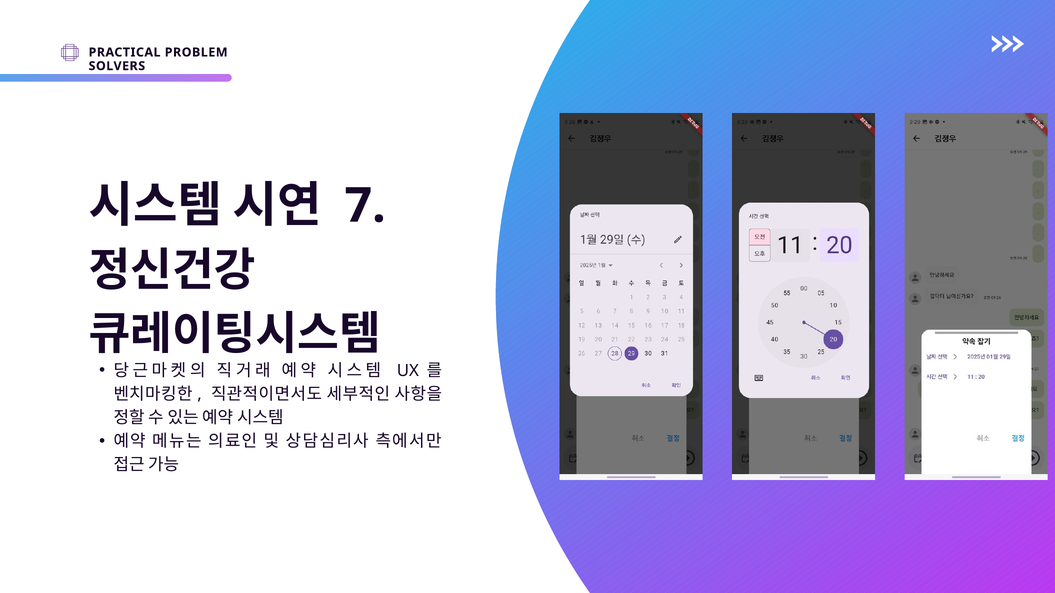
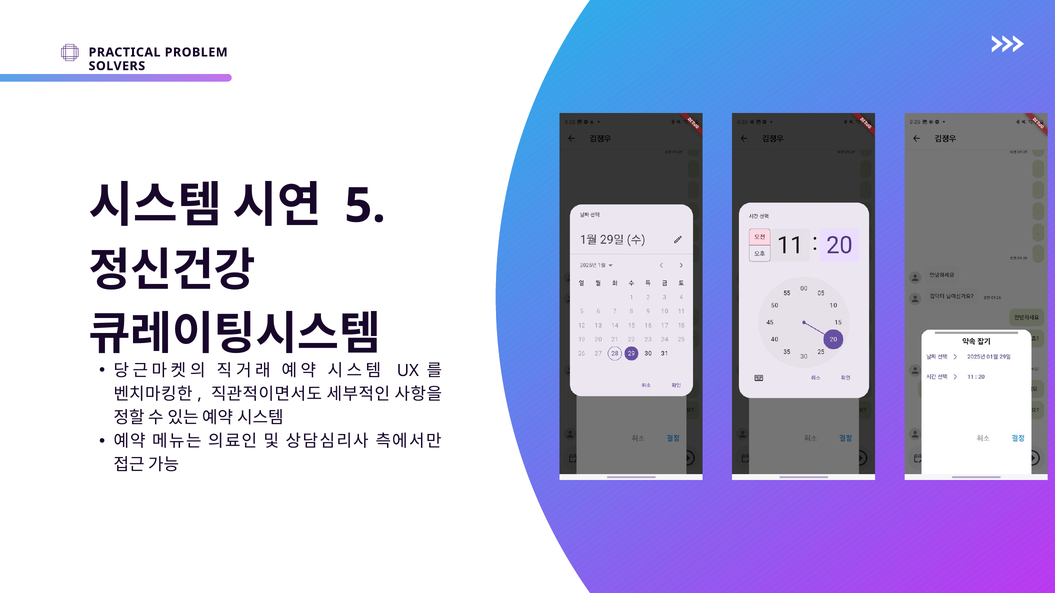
7: 7 -> 5
